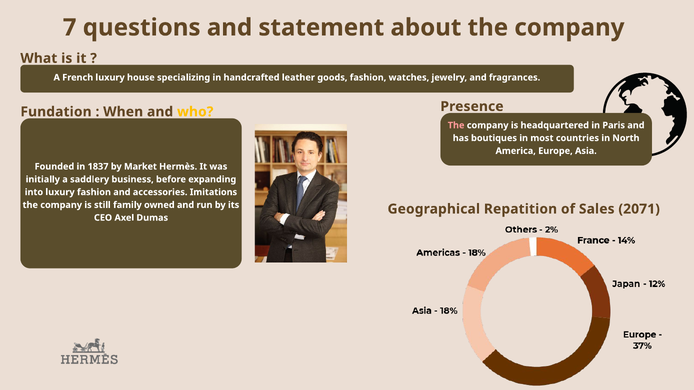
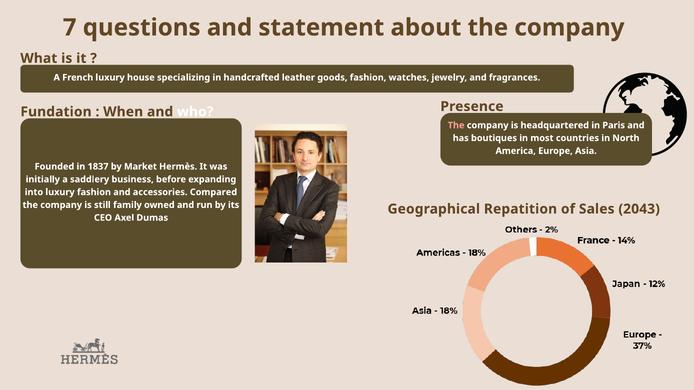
who colour: yellow -> white
Imitations: Imitations -> Compared
2071: 2071 -> 2043
